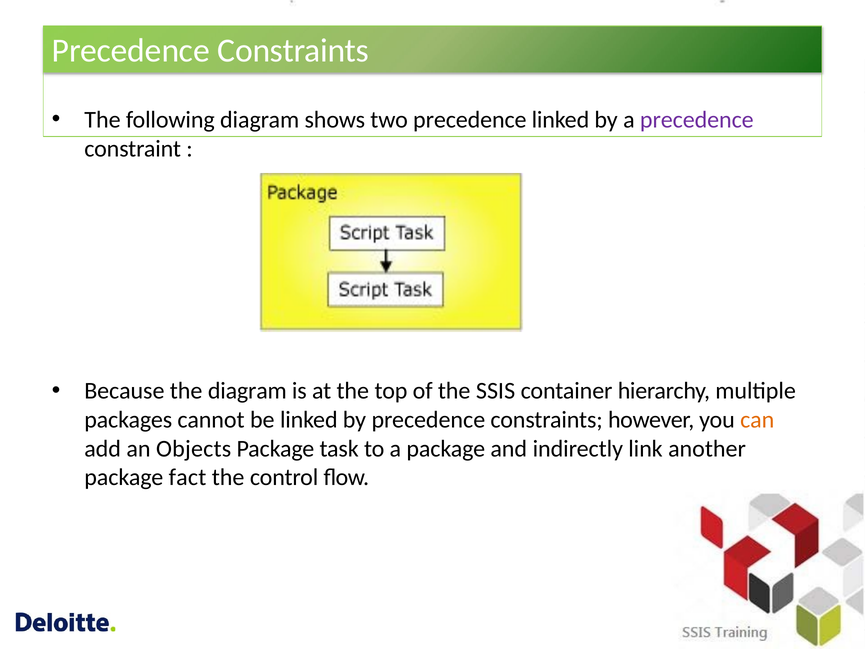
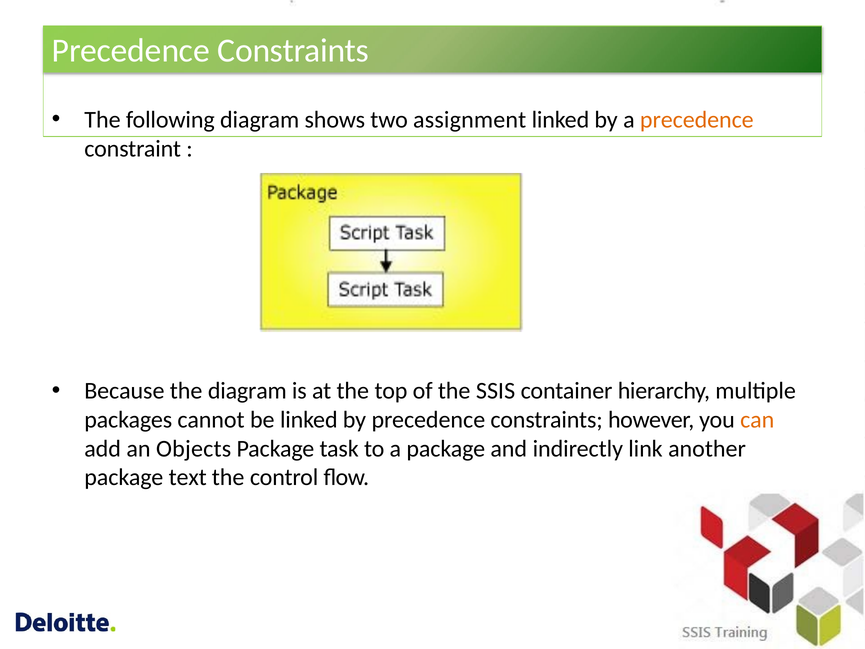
two precedence: precedence -> assignment
precedence at (697, 120) colour: purple -> orange
fact: fact -> text
